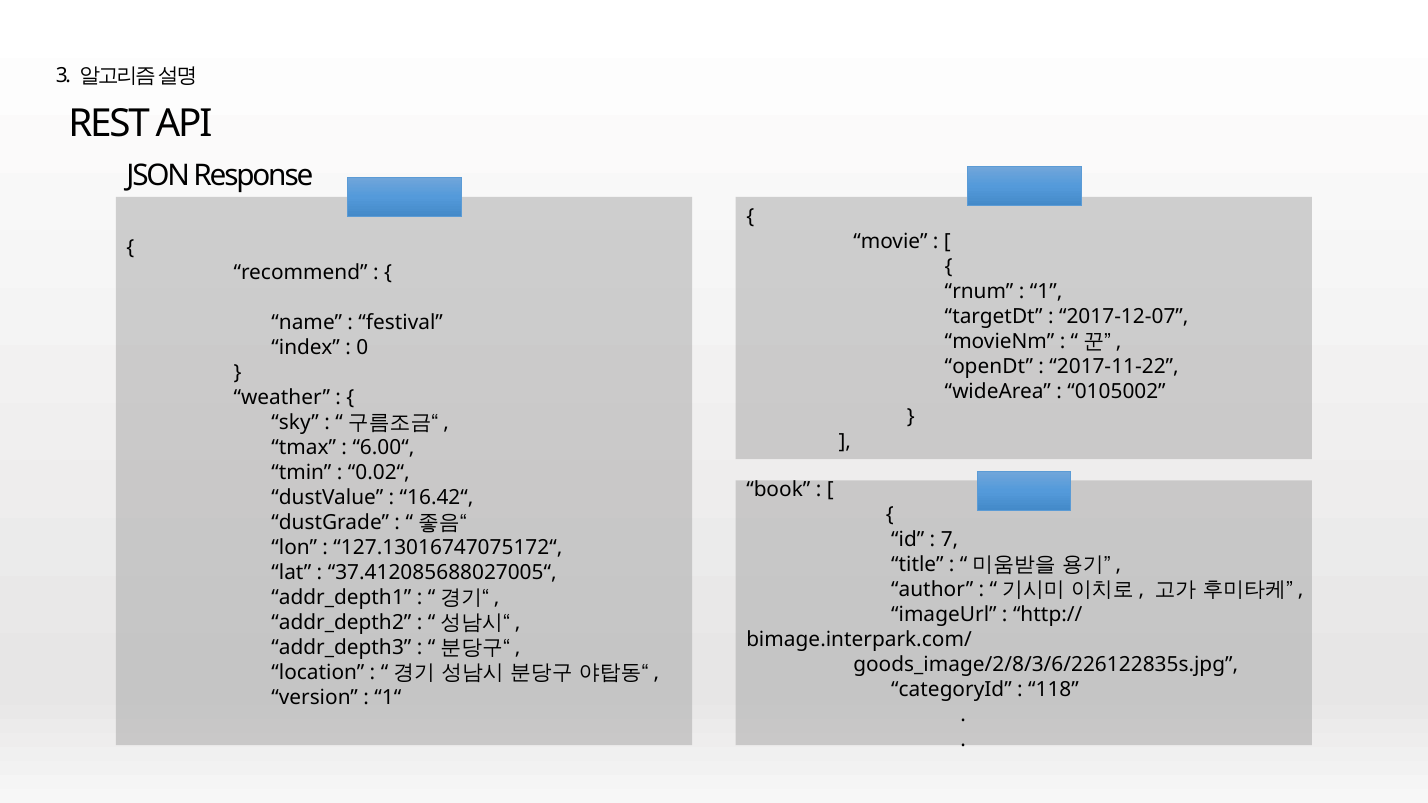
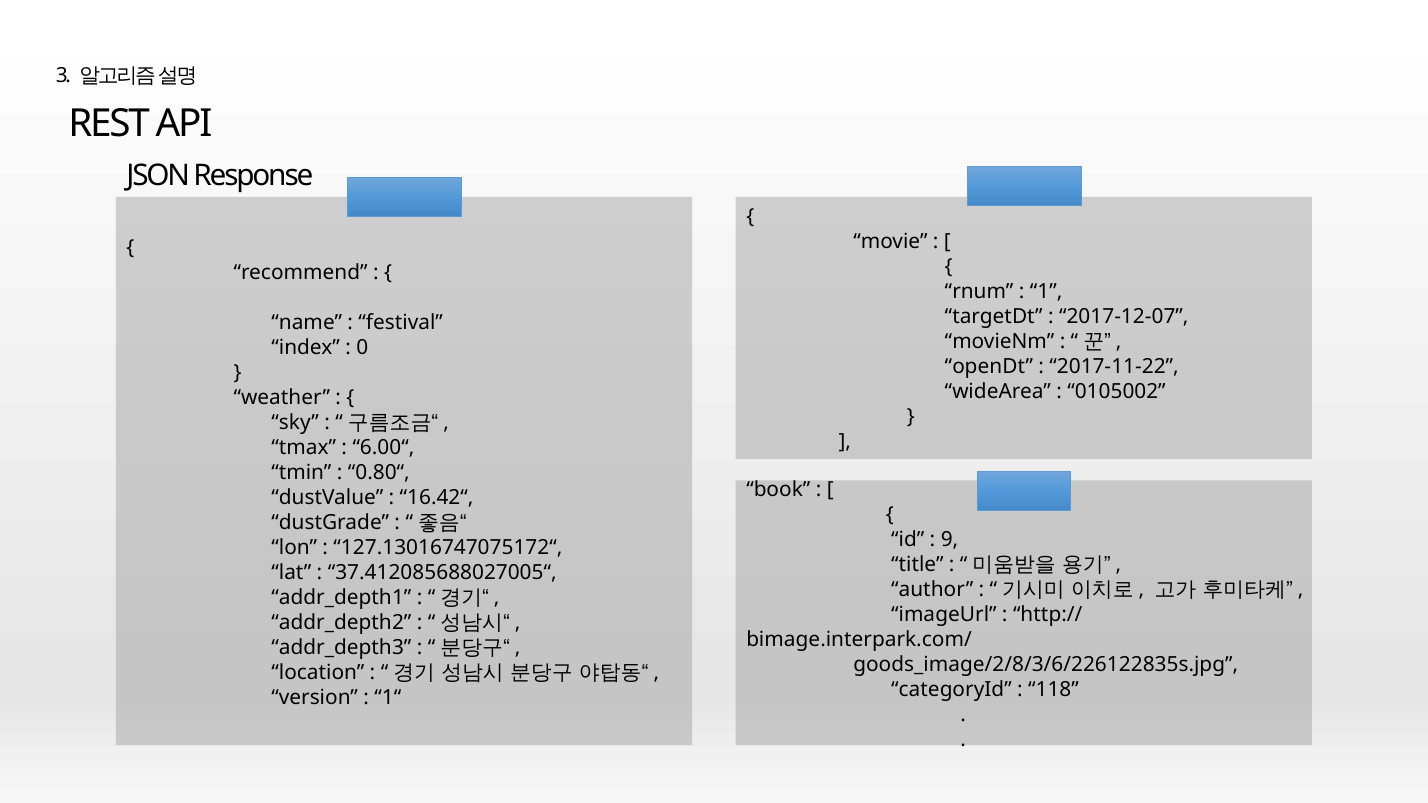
0.02“: 0.02“ -> 0.80“
7: 7 -> 9
